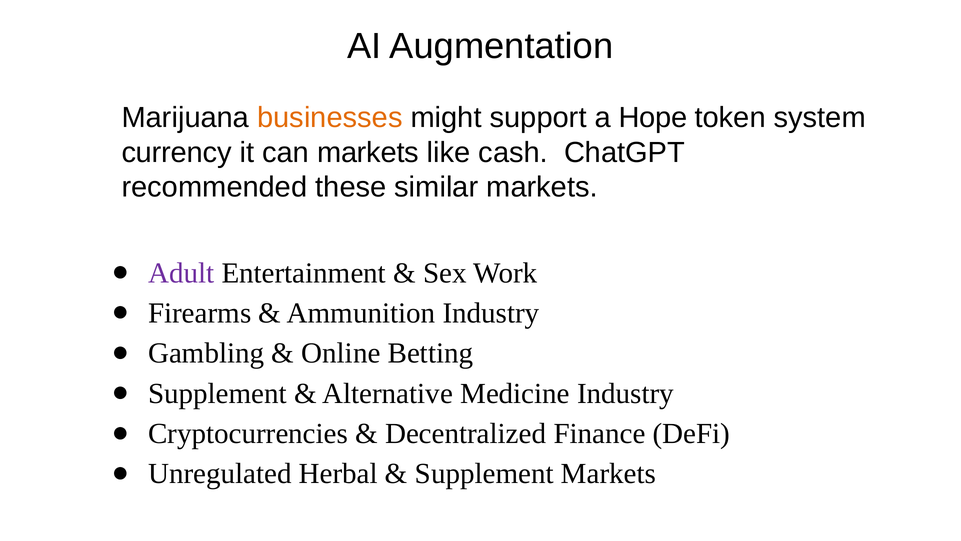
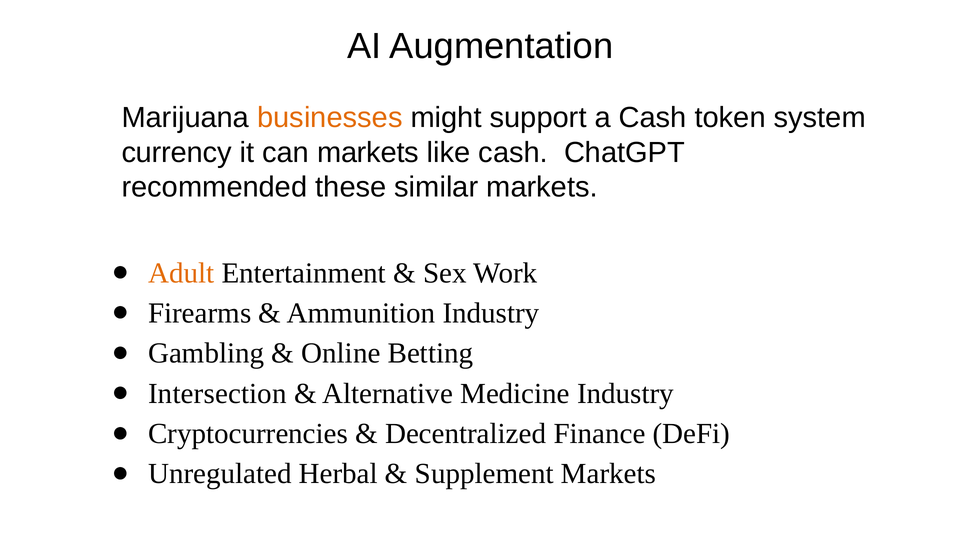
a Hope: Hope -> Cash
Adult colour: purple -> orange
Supplement at (217, 393): Supplement -> Intersection
